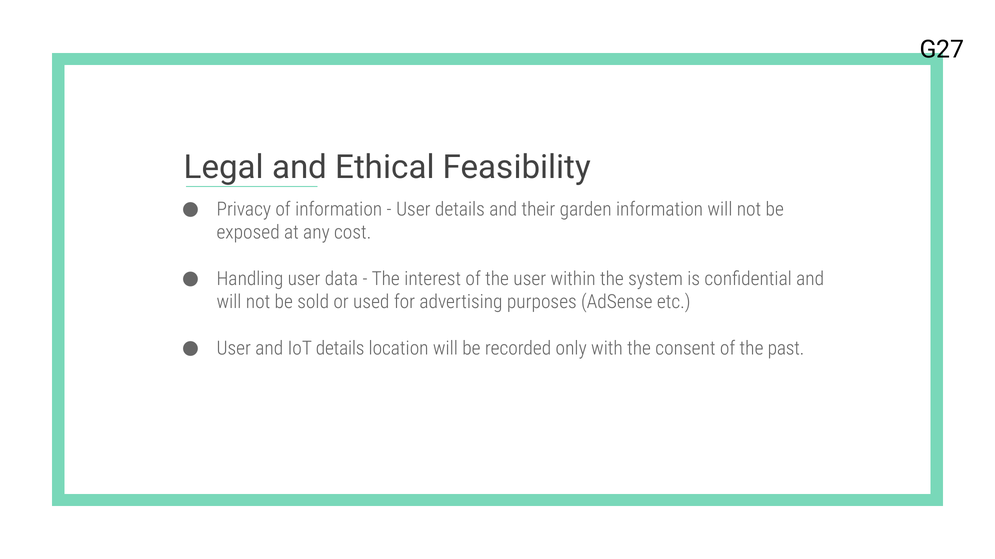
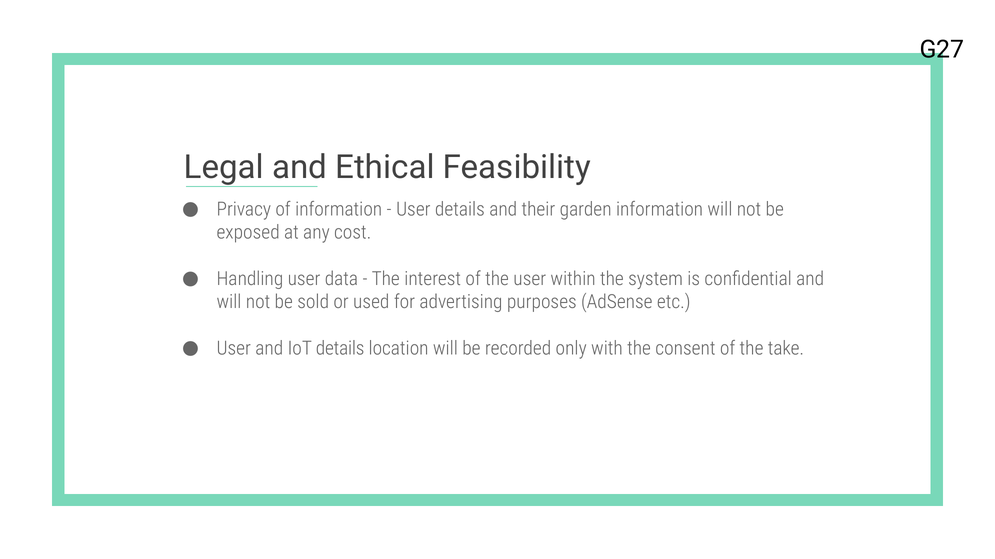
past: past -> take
